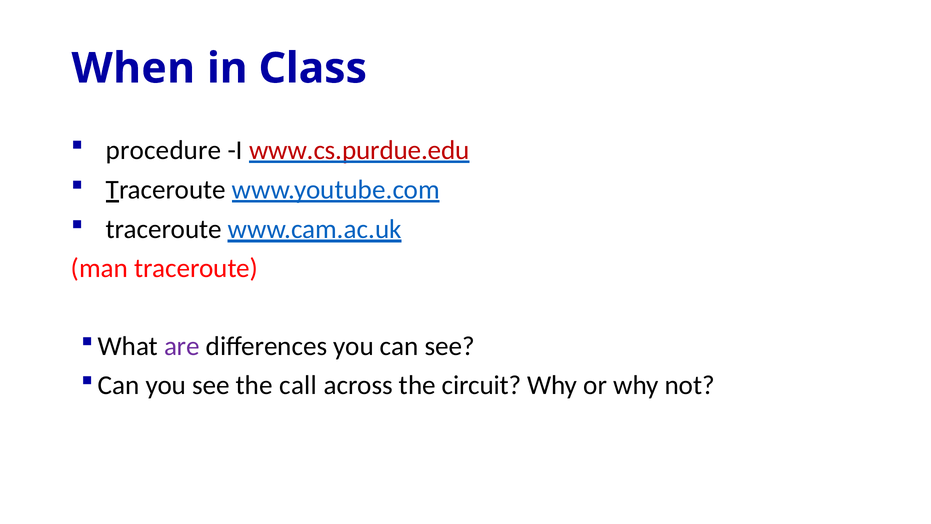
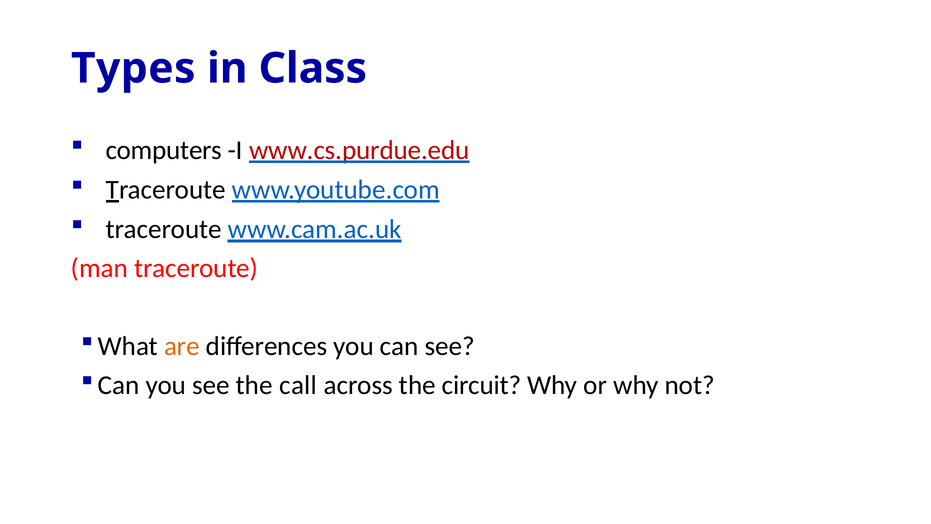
When: When -> Types
procedure: procedure -> computers
are colour: purple -> orange
